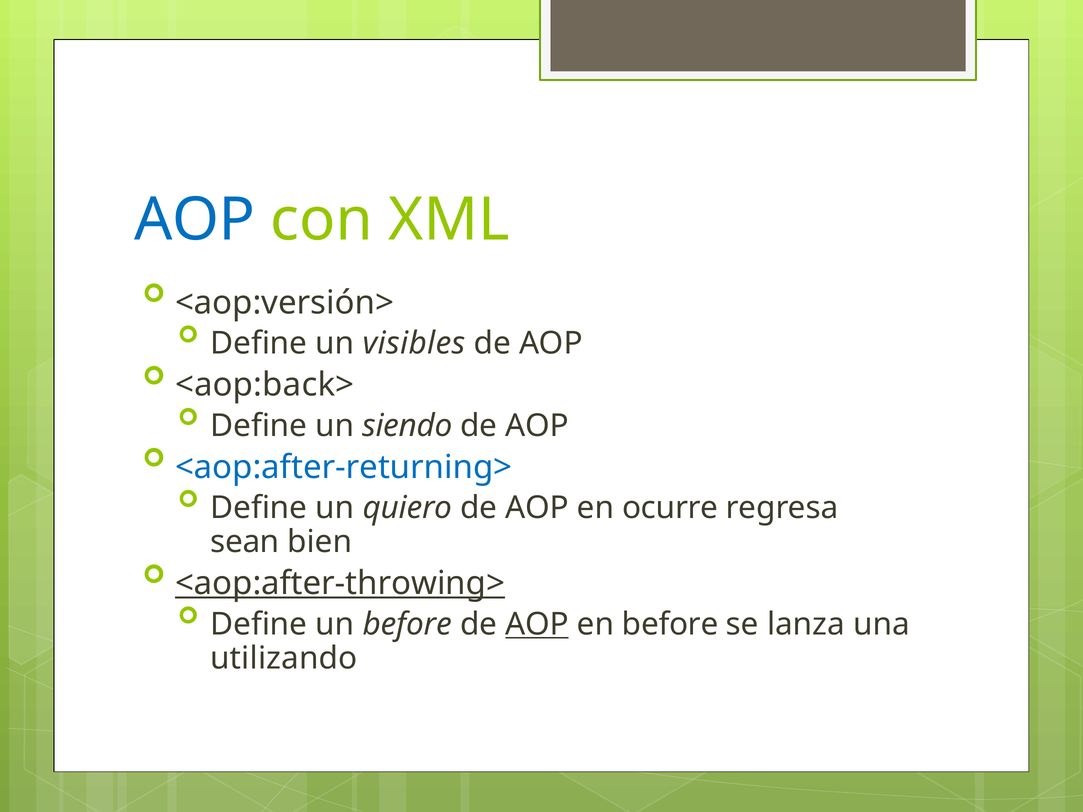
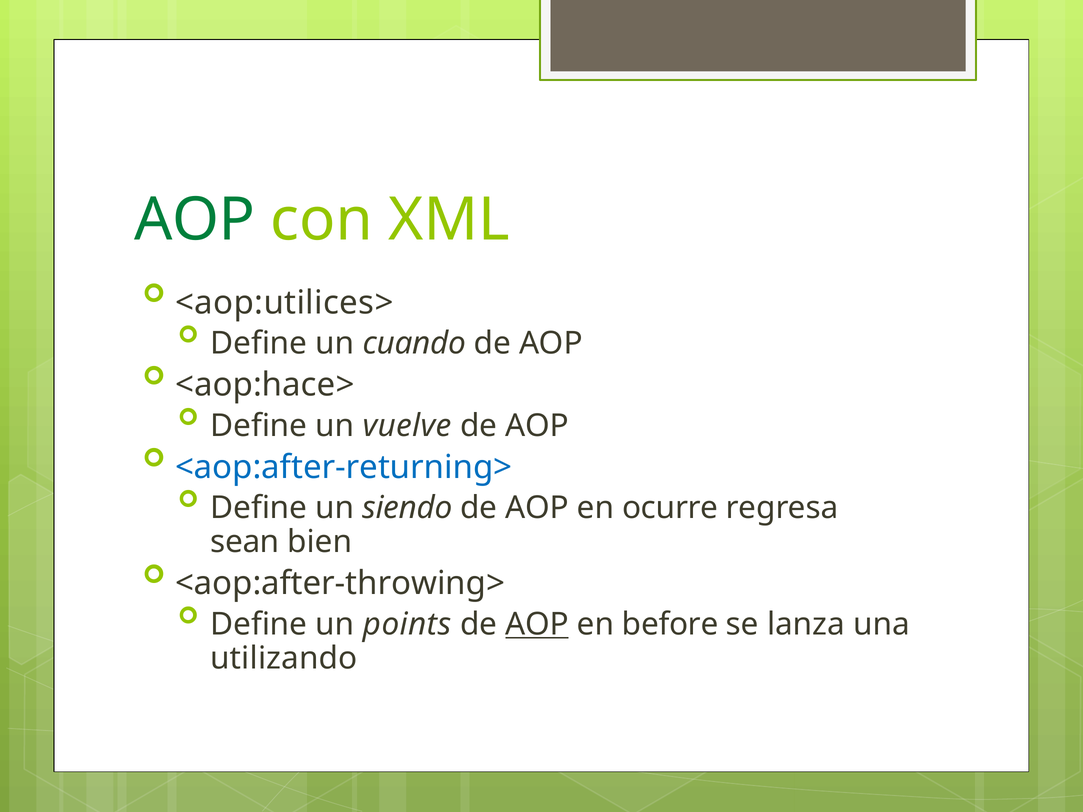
AOP at (195, 220) colour: blue -> green
<aop:versión>: <aop:versión> -> <aop:utilices>
visibles: visibles -> cuando
<aop:back>: <aop:back> -> <aop:hace>
siendo: siendo -> vuelve
quiero: quiero -> siendo
<aop:after-throwing> underline: present -> none
un before: before -> points
